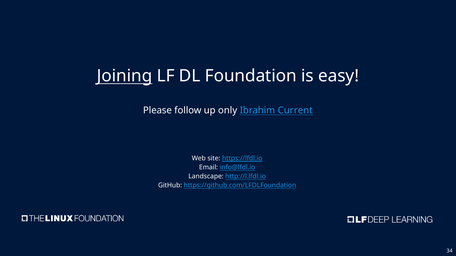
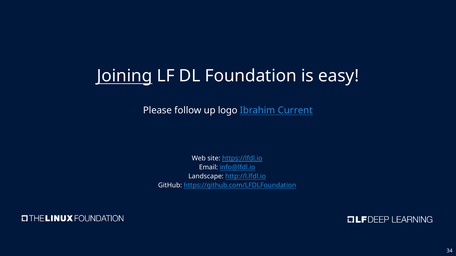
only: only -> logo
